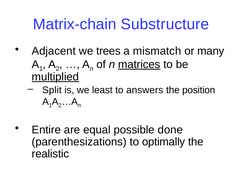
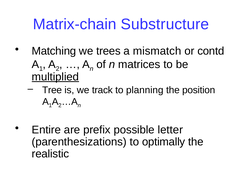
Adjacent: Adjacent -> Matching
many: many -> contd
matrices underline: present -> none
Split: Split -> Tree
least: least -> track
answers: answers -> planning
equal: equal -> prefix
done: done -> letter
